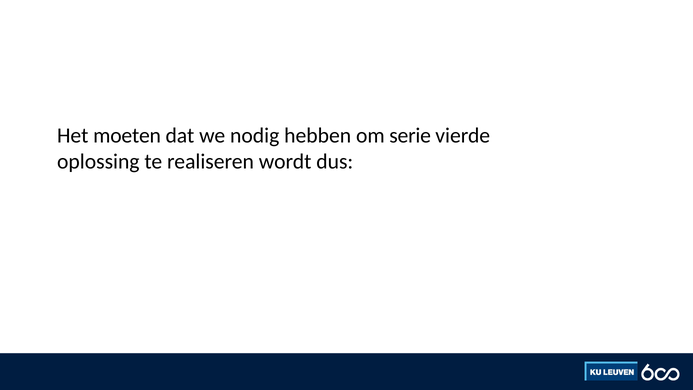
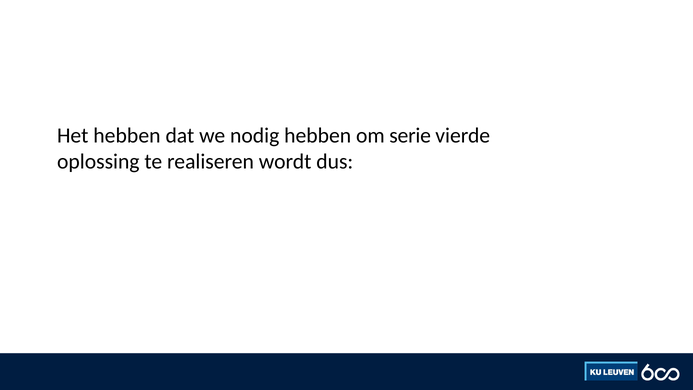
Het moeten: moeten -> hebben
